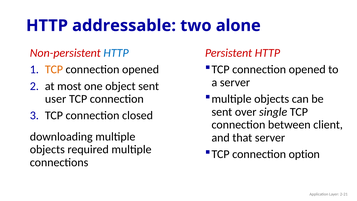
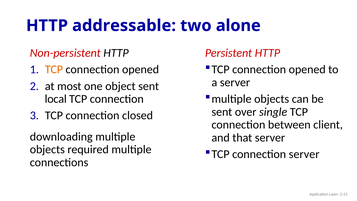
HTTP at (116, 53) colour: blue -> black
user: user -> local
connection option: option -> server
